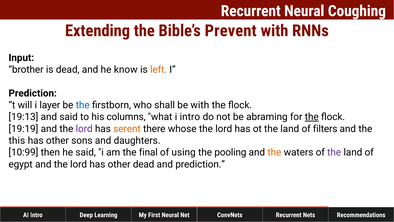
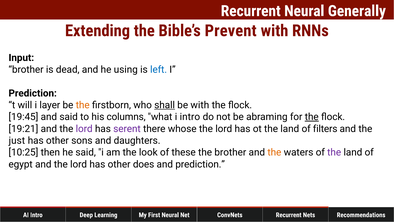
Coughing: Coughing -> Generally
know: know -> using
left colour: orange -> blue
the at (83, 105) colour: blue -> orange
shall underline: none -> present
19:13: 19:13 -> 19:45
19:19: 19:19 -> 19:21
serent colour: orange -> purple
this: this -> just
10:99: 10:99 -> 10:25
final: final -> look
using: using -> these
the pooling: pooling -> brother
other dead: dead -> does
